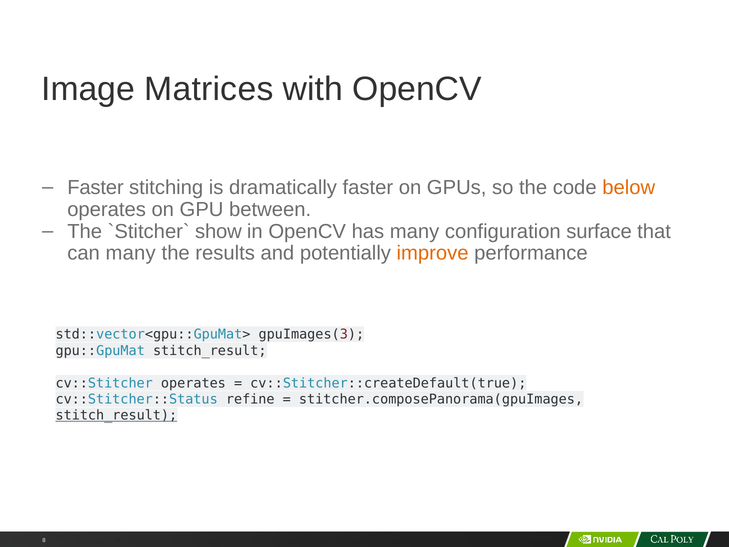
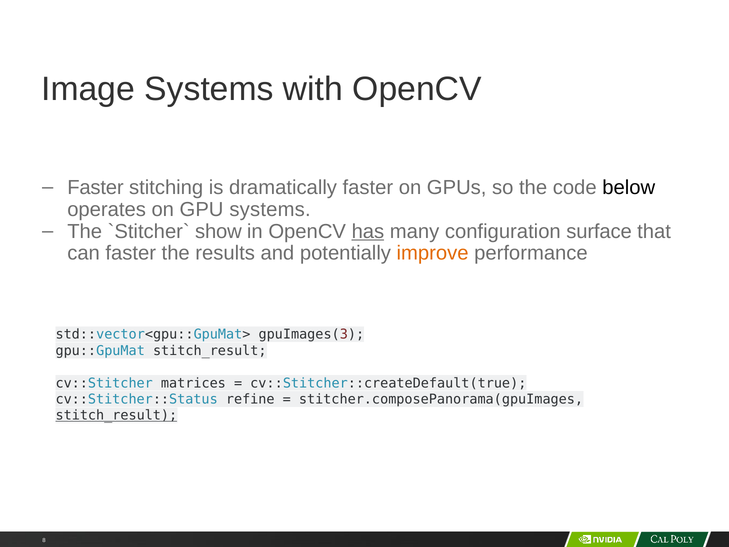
Image Matrices: Matrices -> Systems
below colour: orange -> black
GPU between: between -> systems
has underline: none -> present
can many: many -> faster
cv::Stitcher operates: operates -> matrices
